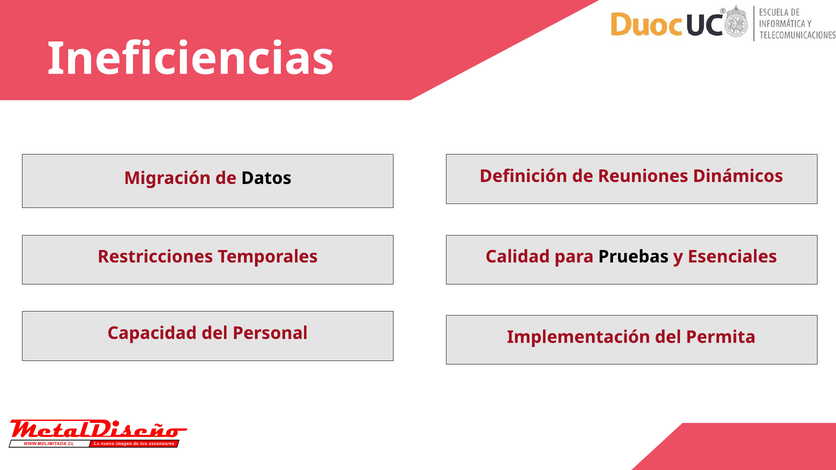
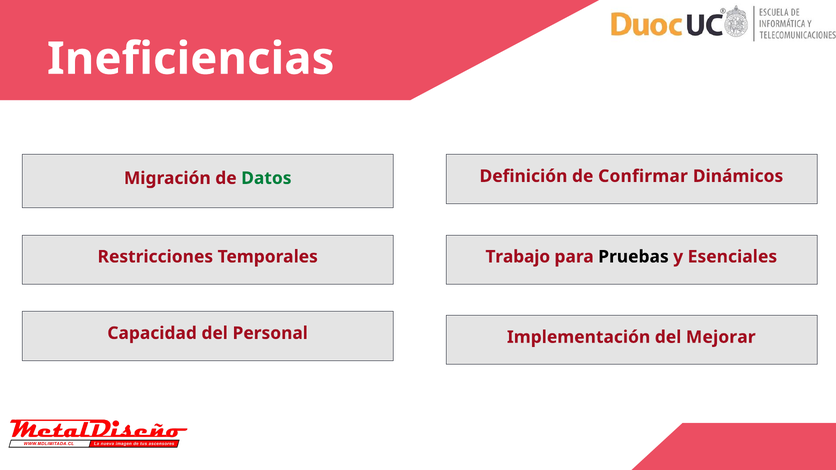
Reuniones: Reuniones -> Confirmar
Datos colour: black -> green
Calidad: Calidad -> Trabajo
Permita: Permita -> Mejorar
